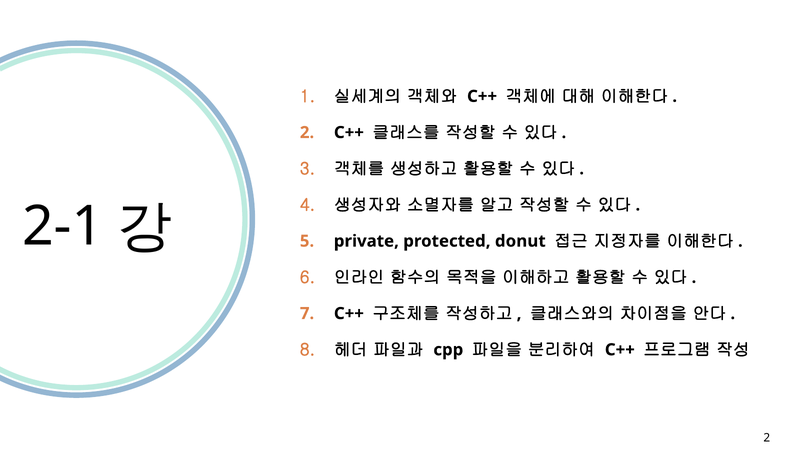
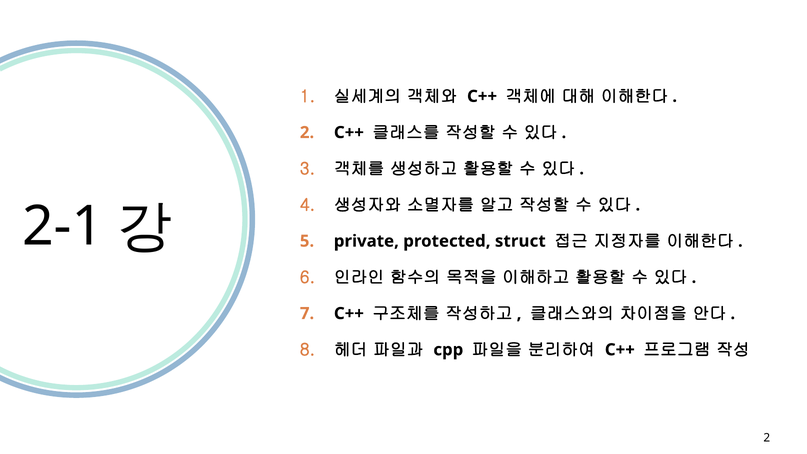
donut: donut -> struct
